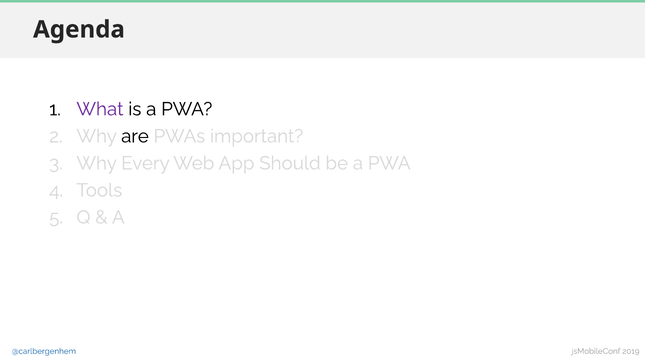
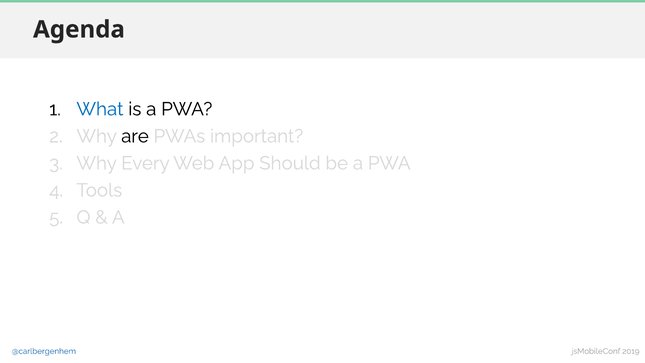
What colour: purple -> blue
